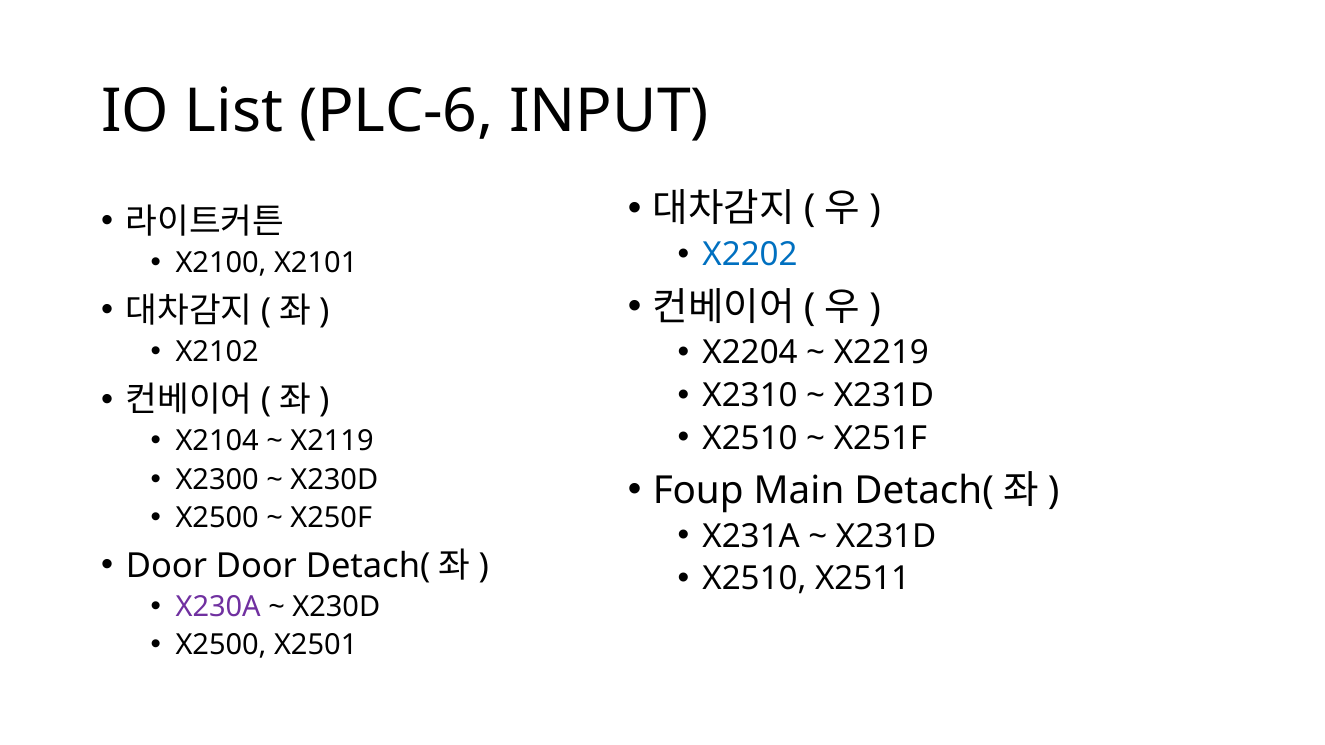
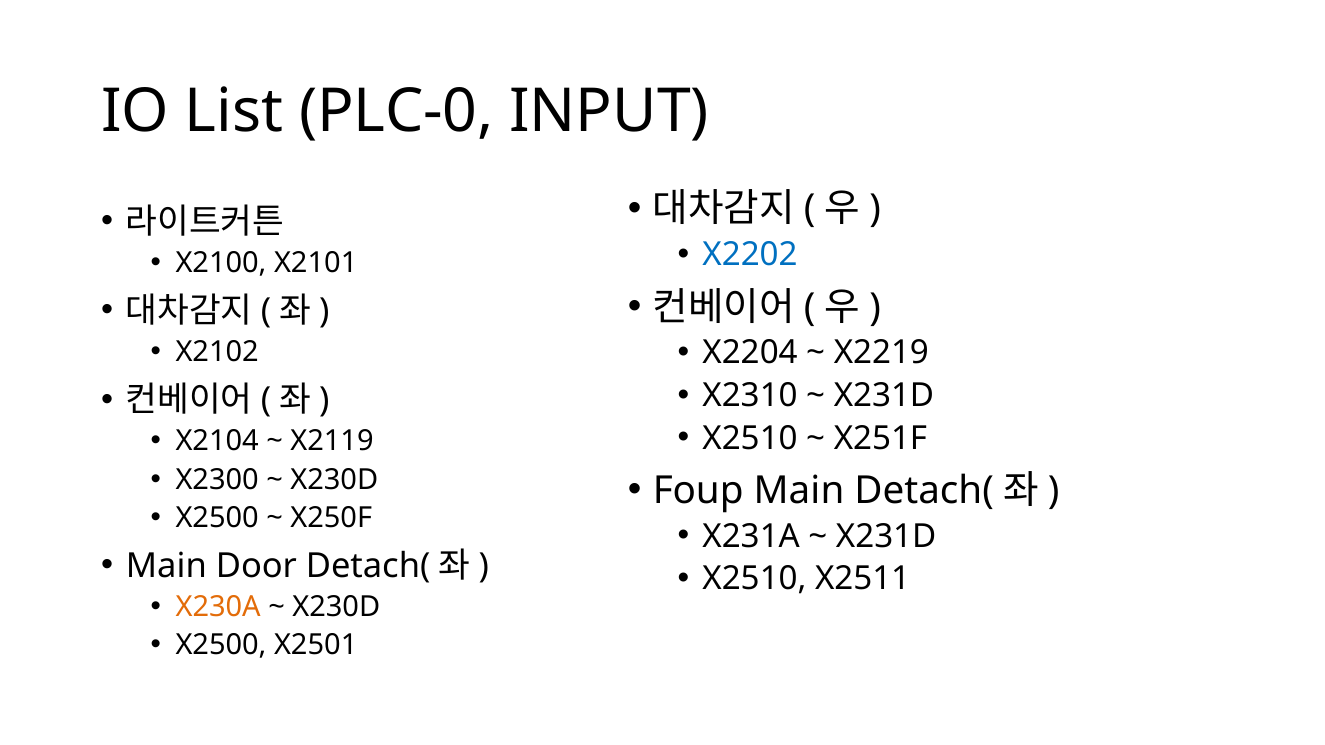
PLC-6: PLC-6 -> PLC-0
Door at (166, 566): Door -> Main
X230A colour: purple -> orange
